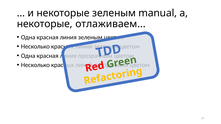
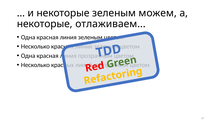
manual: manual -> можем
